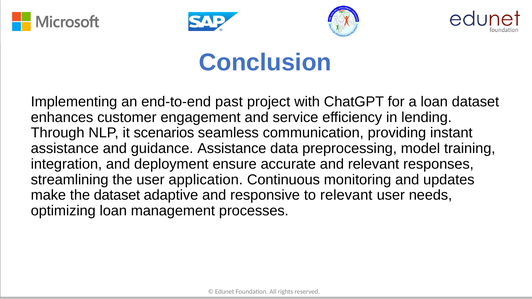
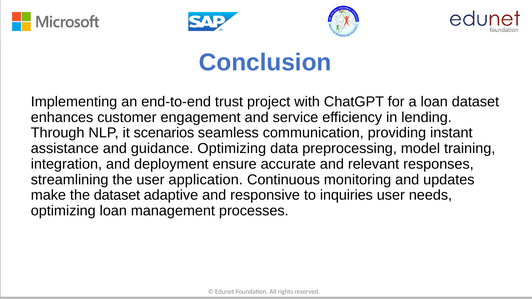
past: past -> trust
guidance Assistance: Assistance -> Optimizing
to relevant: relevant -> inquiries
